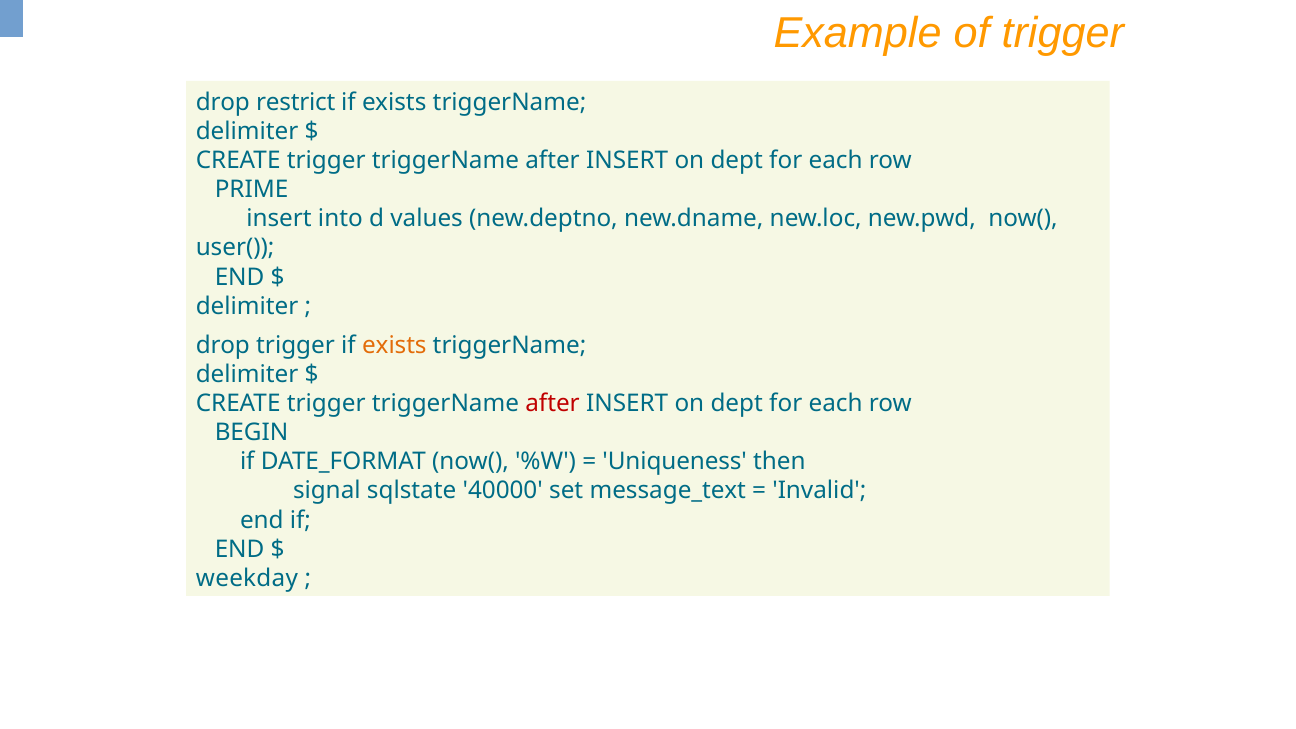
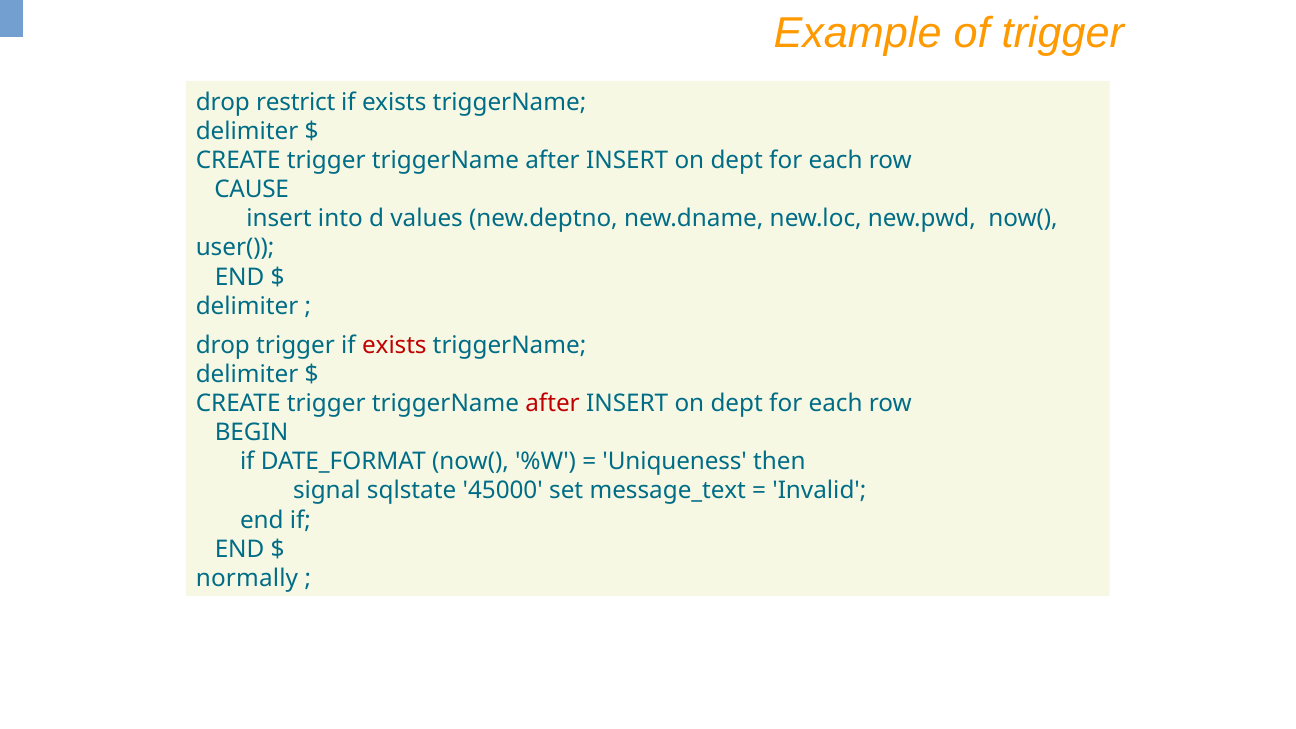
PRIME: PRIME -> CAUSE
exists at (394, 345) colour: orange -> red
40000: 40000 -> 45000
weekday: weekday -> normally
